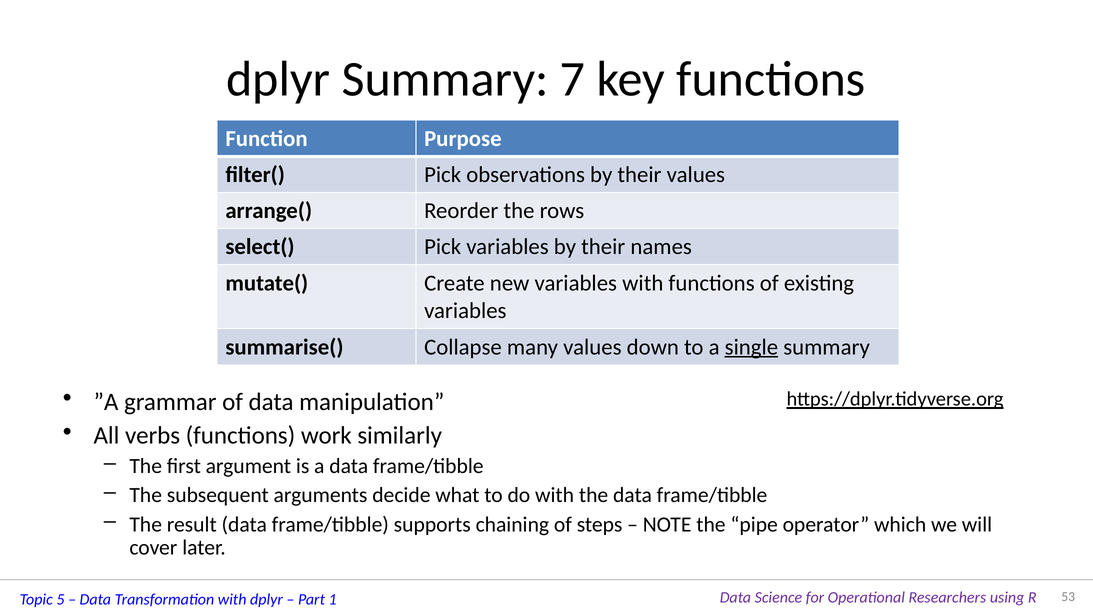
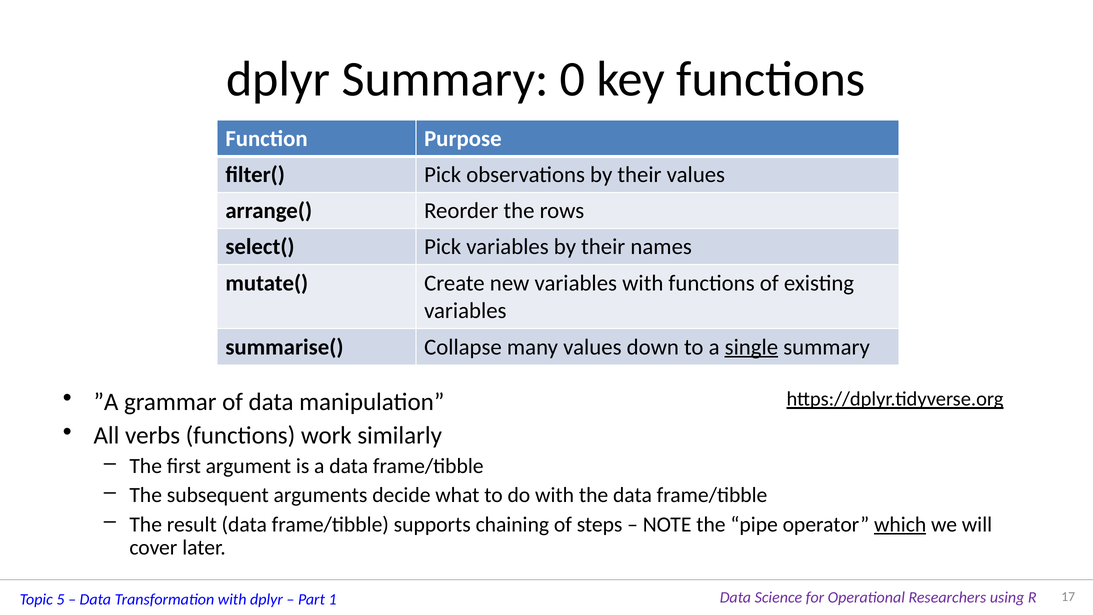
7: 7 -> 0
which underline: none -> present
53: 53 -> 17
